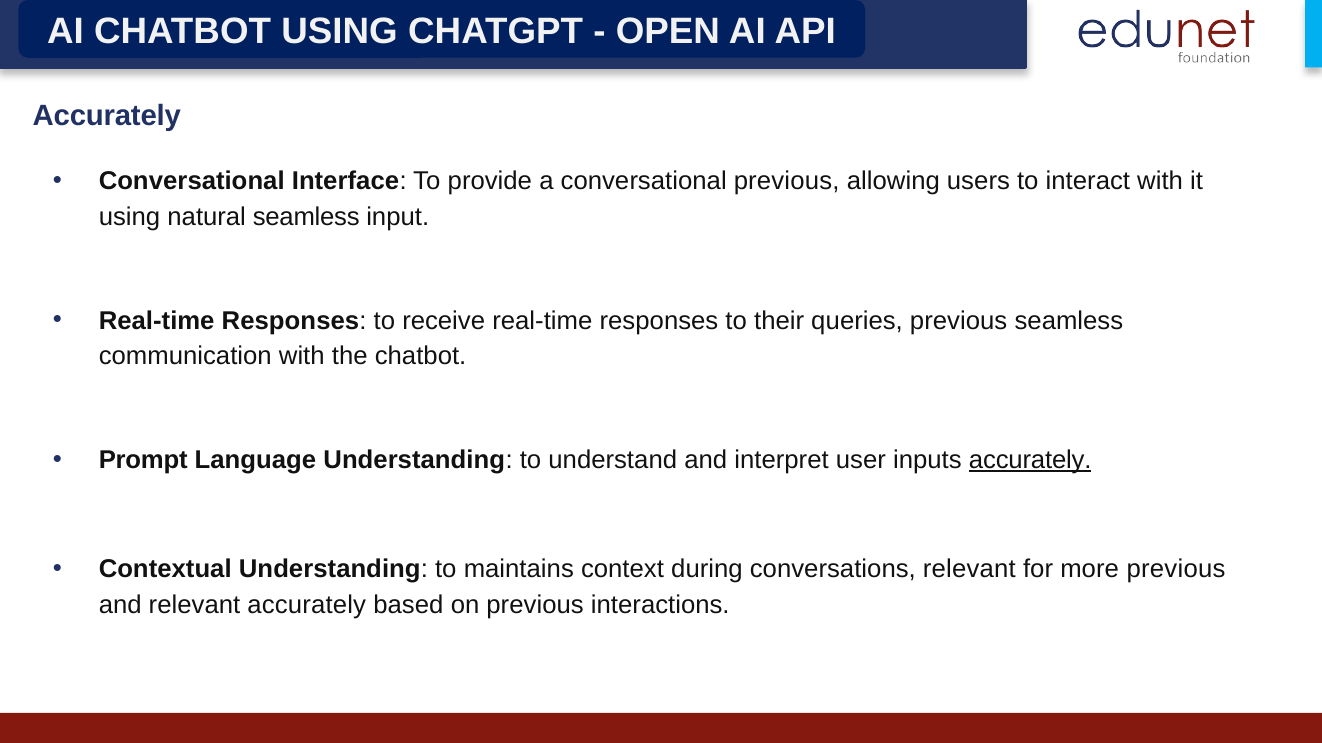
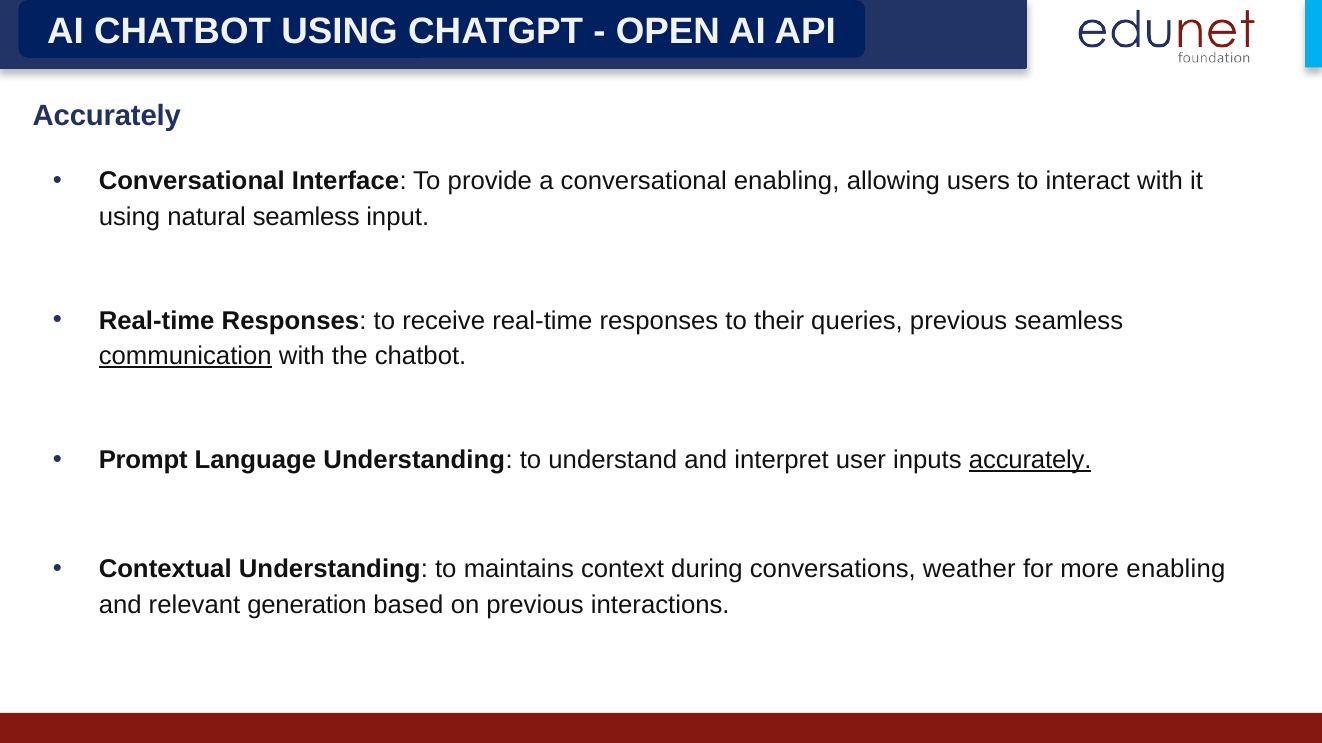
conversational previous: previous -> enabling
communication underline: none -> present
conversations relevant: relevant -> weather
more previous: previous -> enabling
relevant accurately: accurately -> generation
